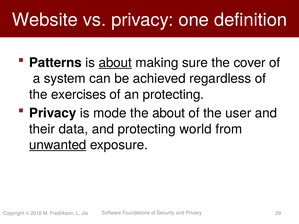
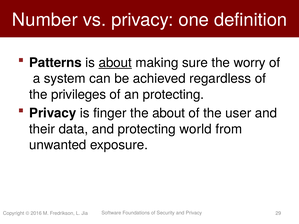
Website: Website -> Number
cover: cover -> worry
exercises: exercises -> privileges
mode: mode -> finger
unwanted underline: present -> none
